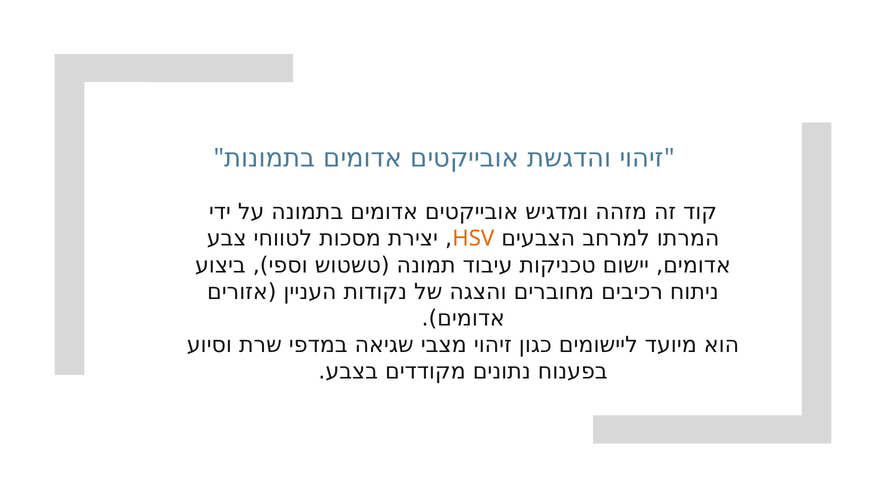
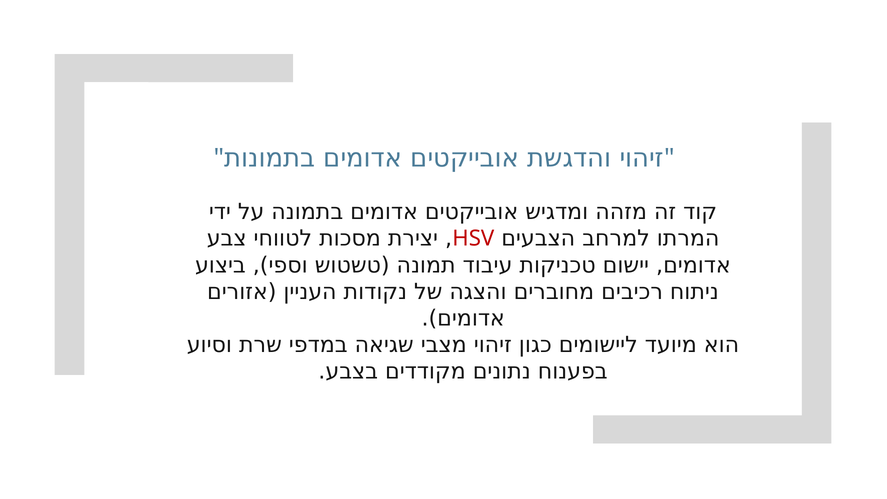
HSV colour: orange -> red
